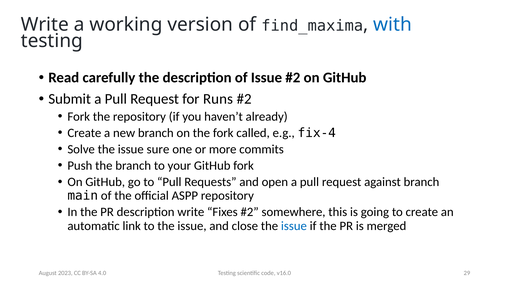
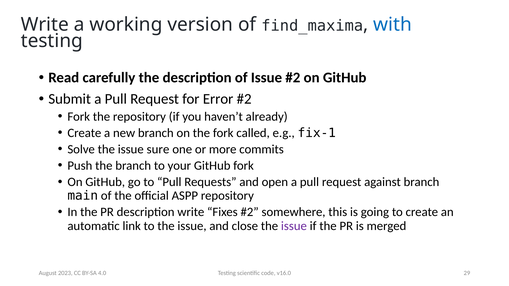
Runs: Runs -> Error
fix-4: fix-4 -> fix-1
issue at (294, 226) colour: blue -> purple
